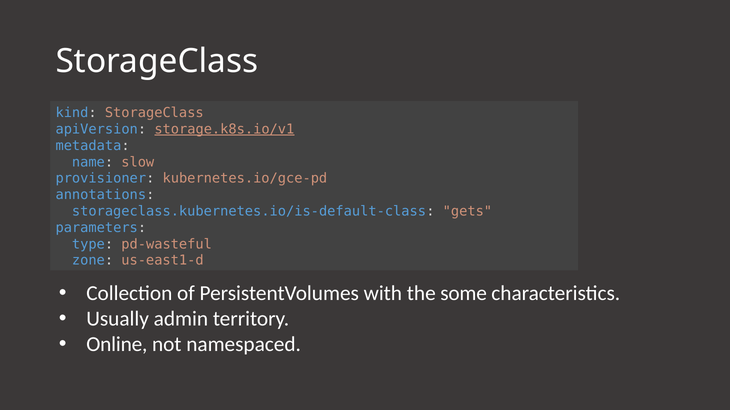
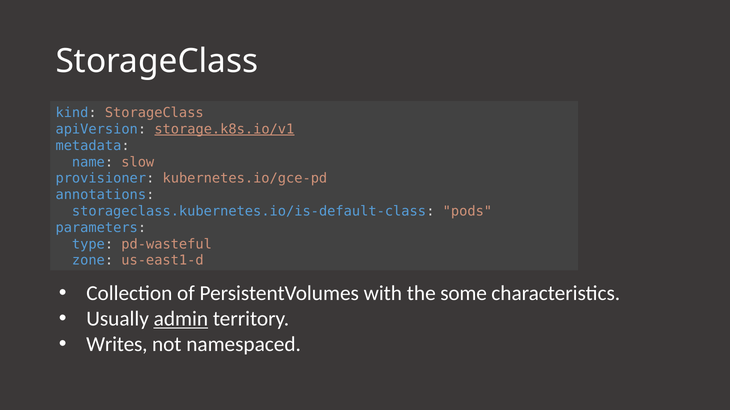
gets: gets -> pods
admin underline: none -> present
Online: Online -> Writes
